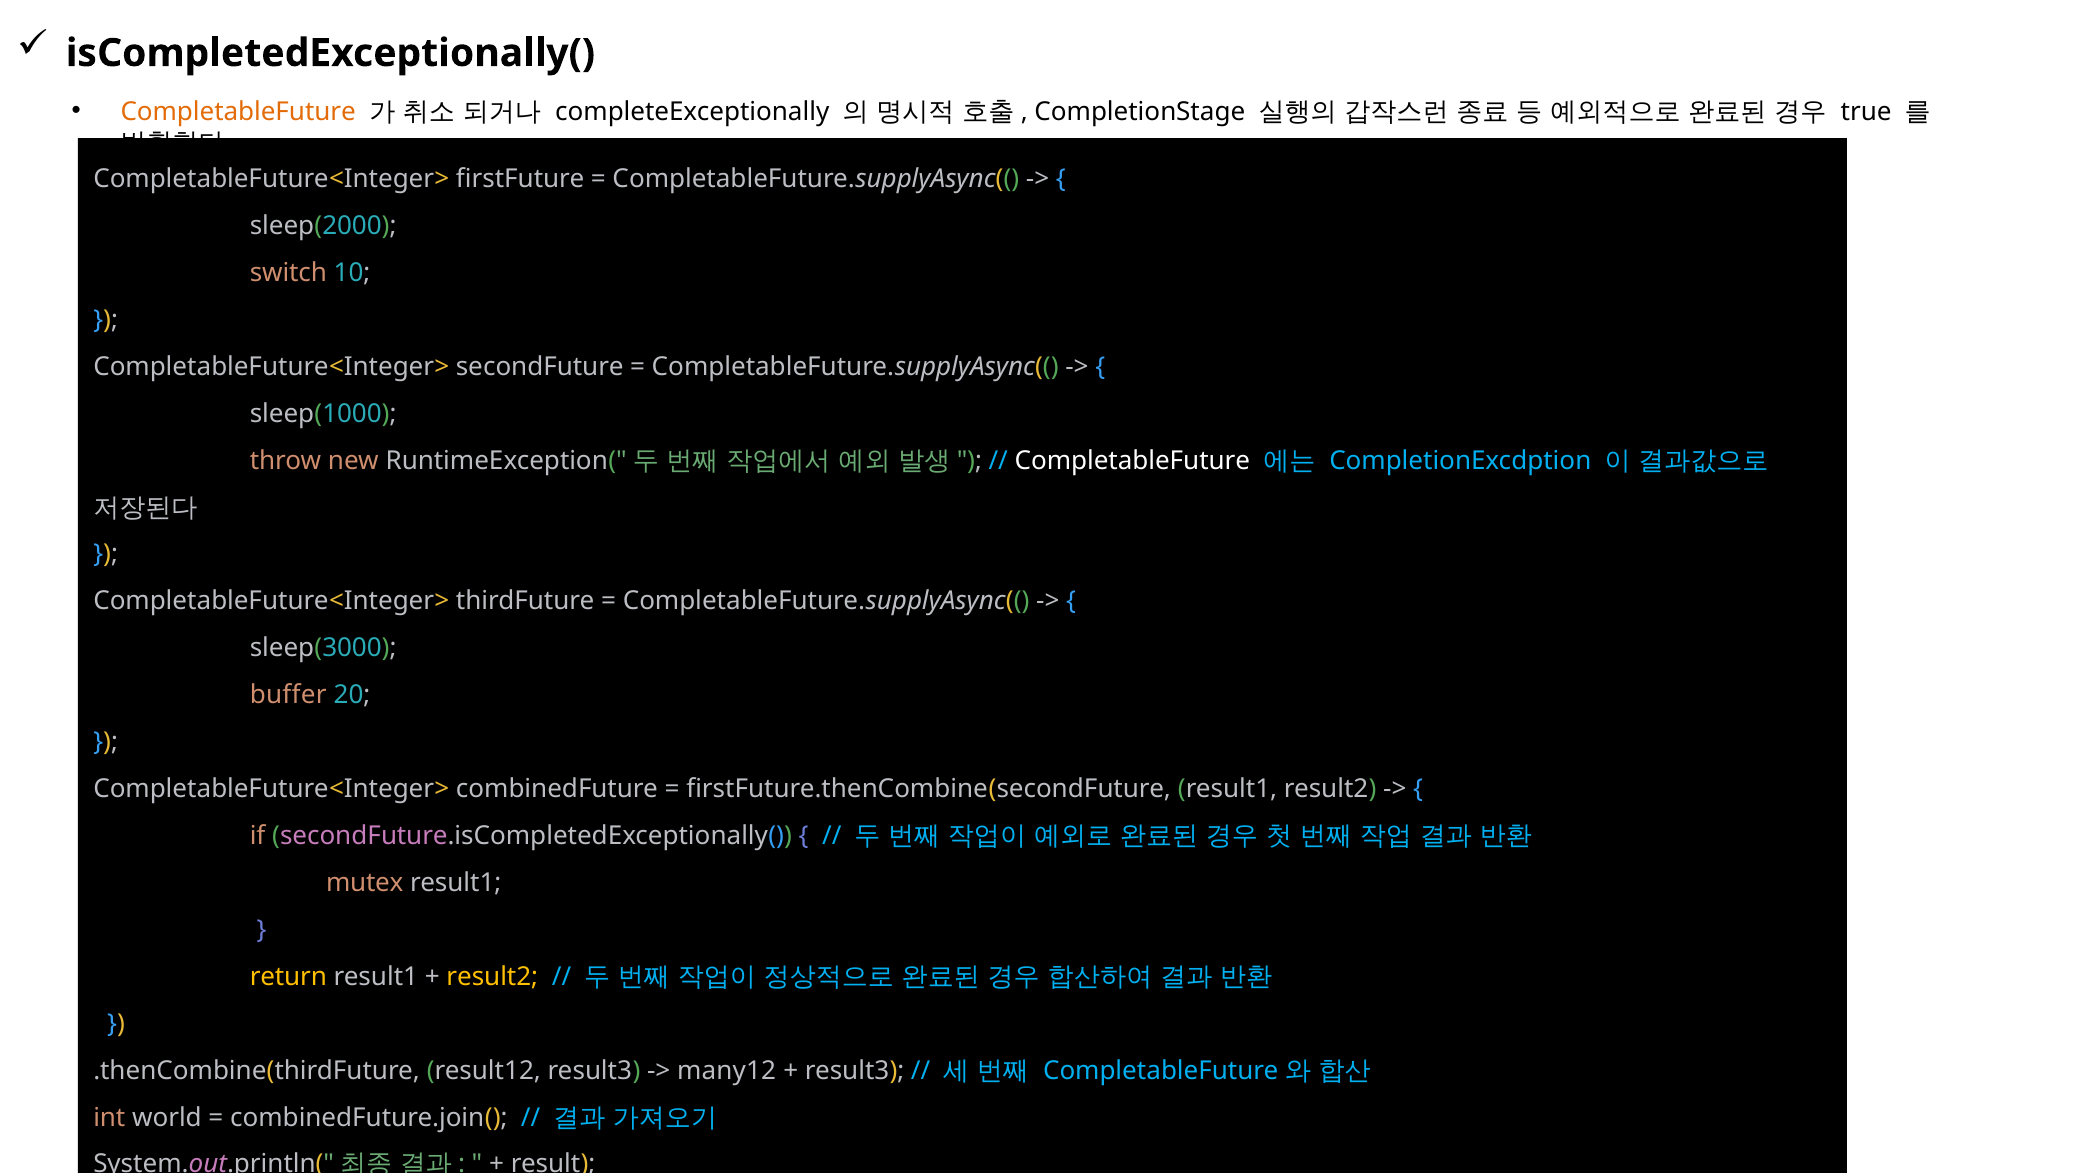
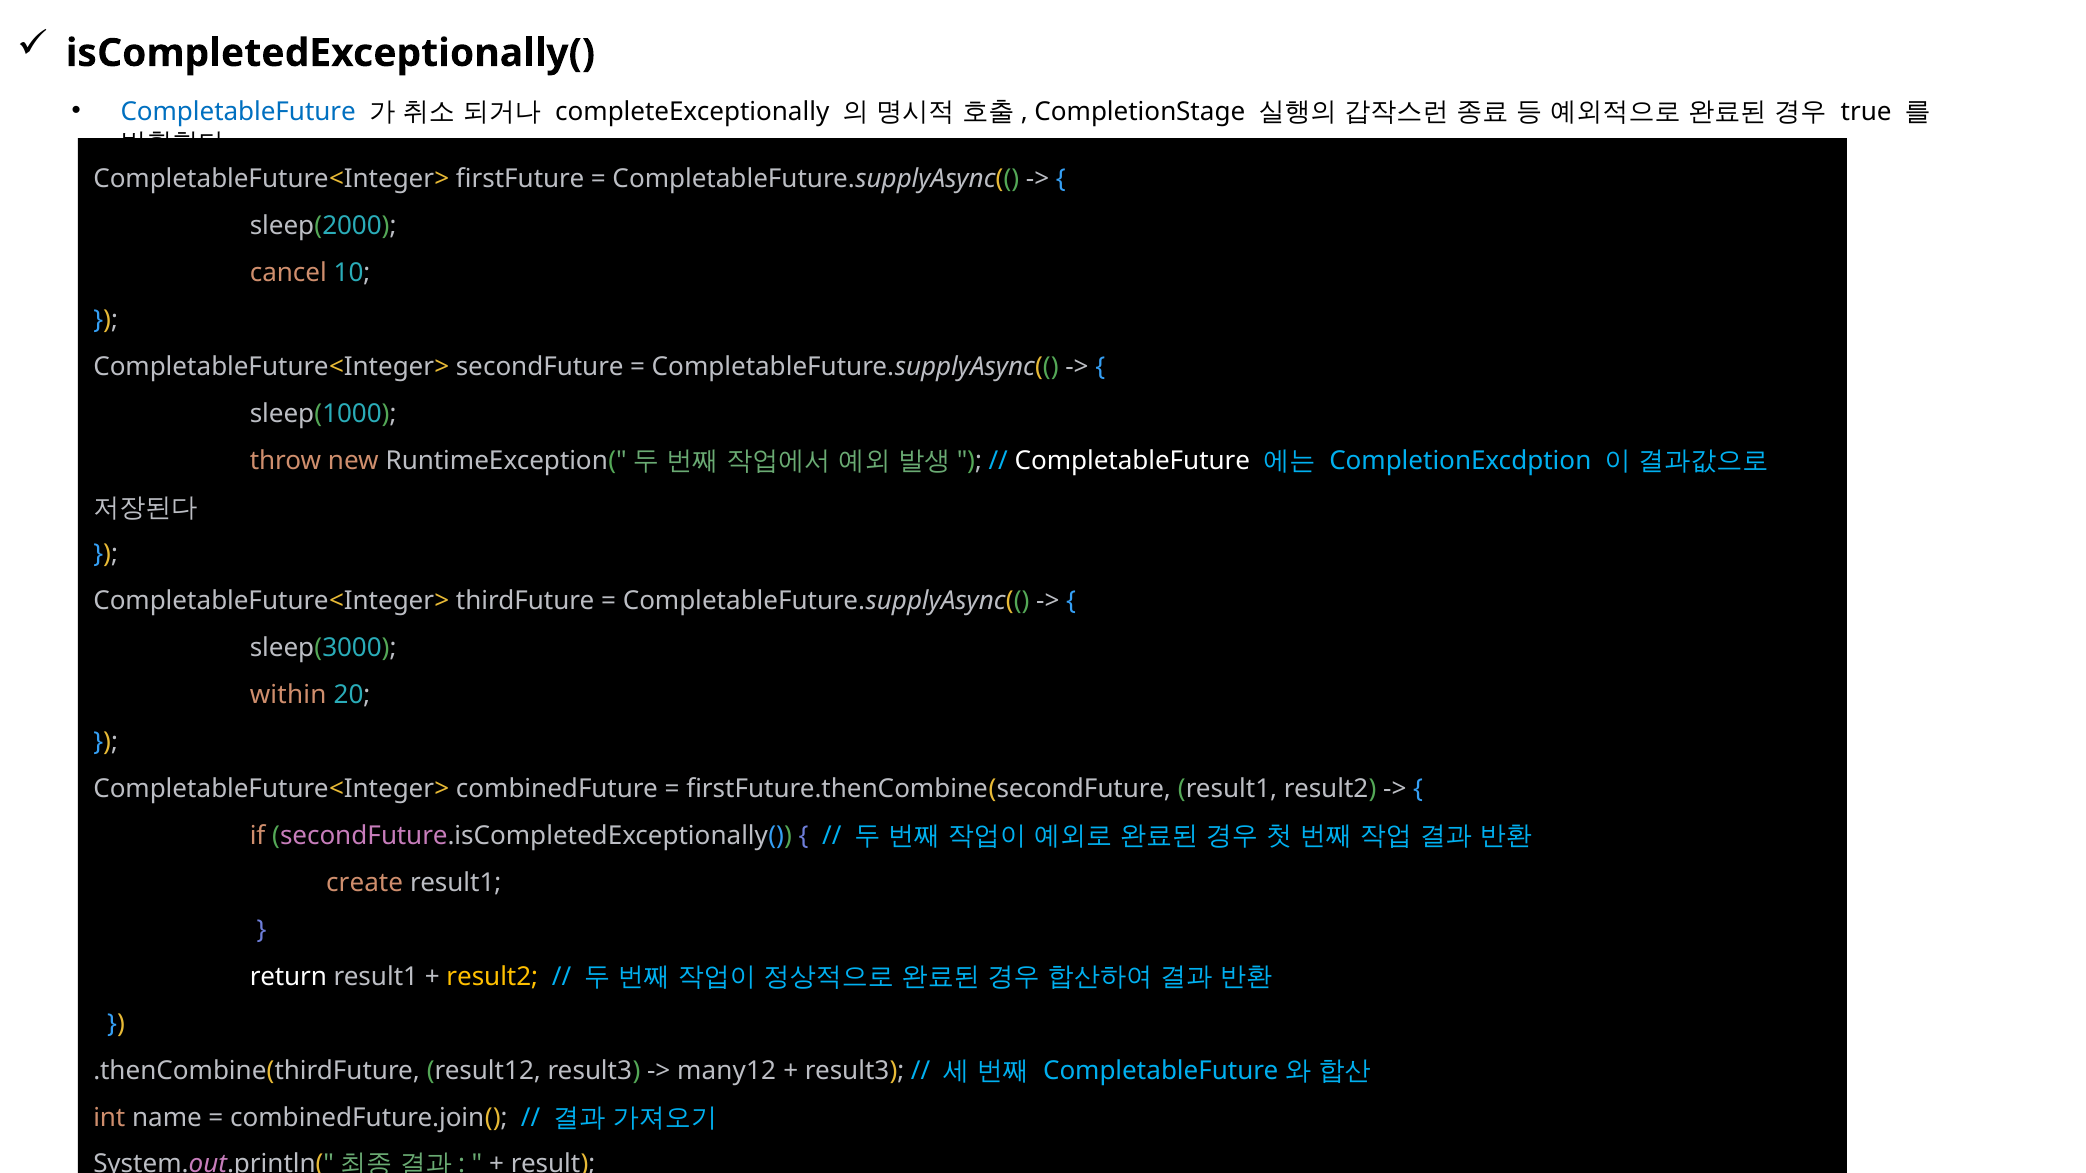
CompletableFuture at (238, 112) colour: orange -> blue
switch: switch -> cancel
buffer: buffer -> within
mutex: mutex -> create
return colour: yellow -> white
world: world -> name
